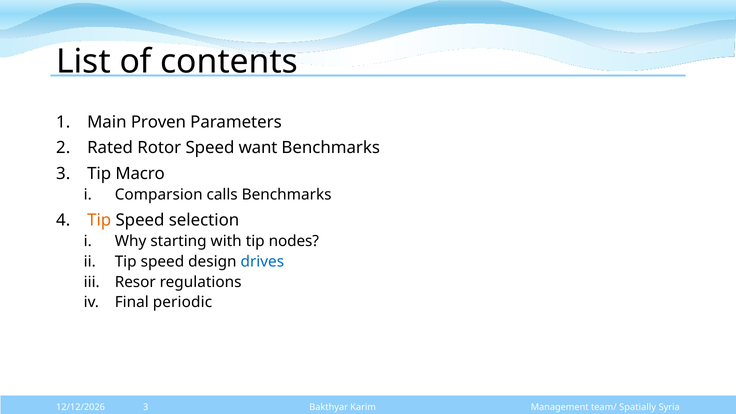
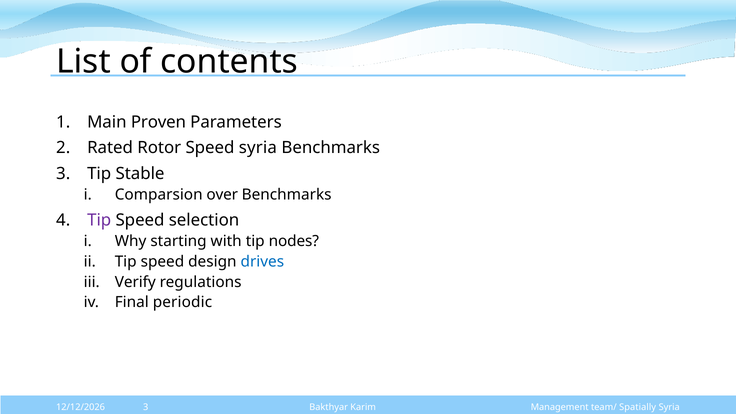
Speed want: want -> syria
Macro: Macro -> Stable
calls: calls -> over
Tip at (99, 220) colour: orange -> purple
Resor: Resor -> Verify
